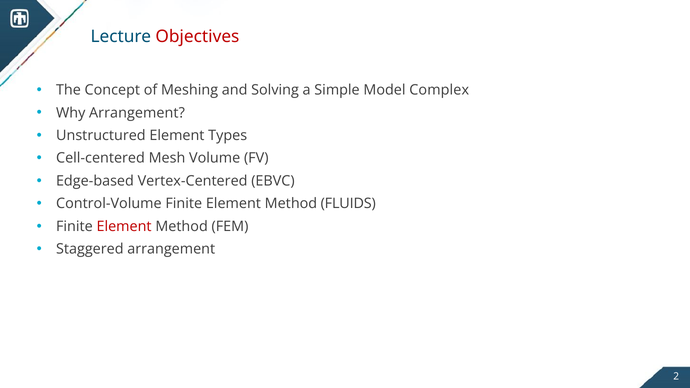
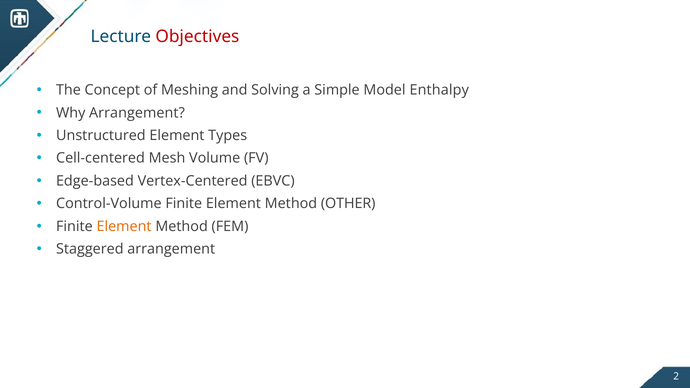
Complex: Complex -> Enthalpy
FLUIDS: FLUIDS -> OTHER
Element at (124, 226) colour: red -> orange
